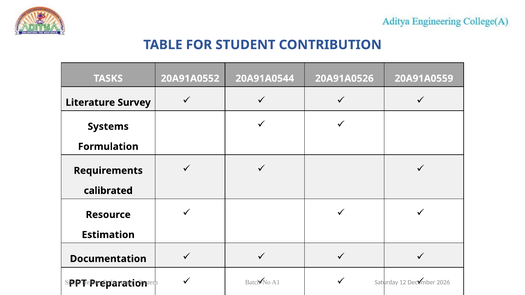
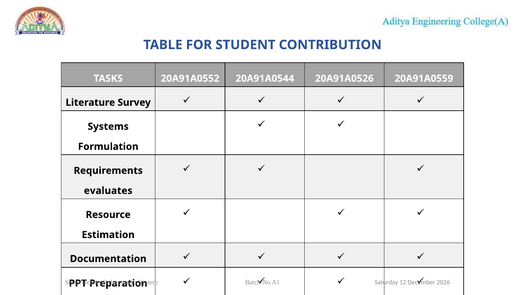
calibrated: calibrated -> evaluates
